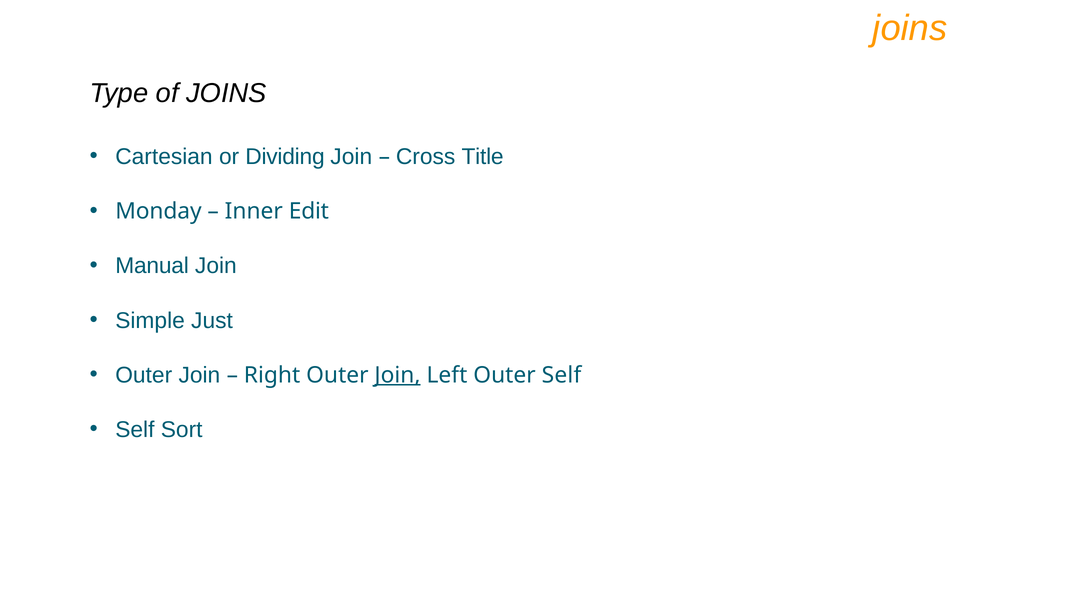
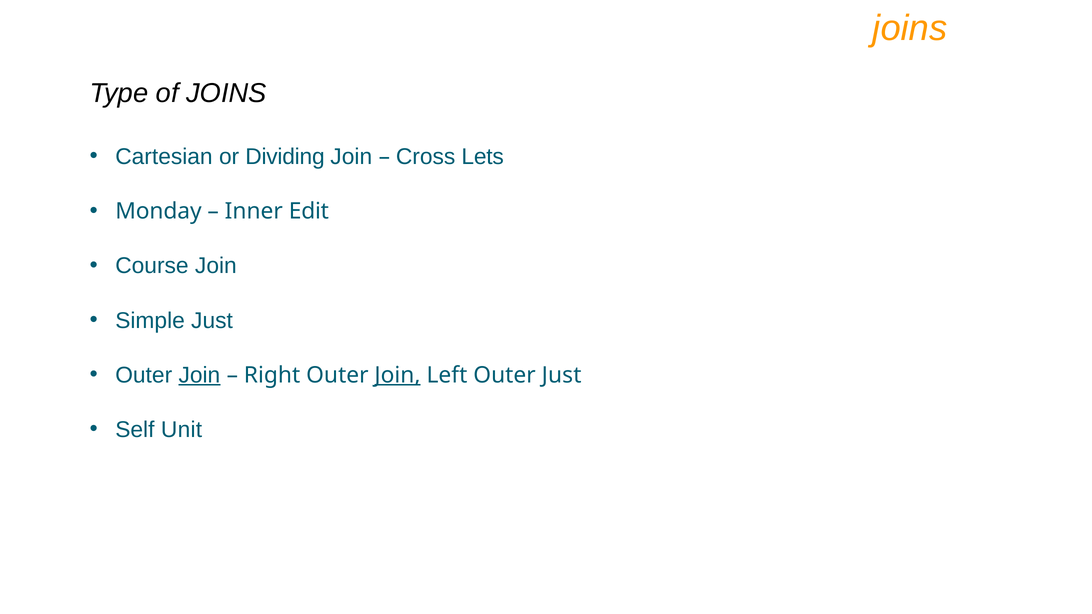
Title: Title -> Lets
Manual: Manual -> Course
Join at (199, 375) underline: none -> present
Outer Self: Self -> Just
Sort: Sort -> Unit
